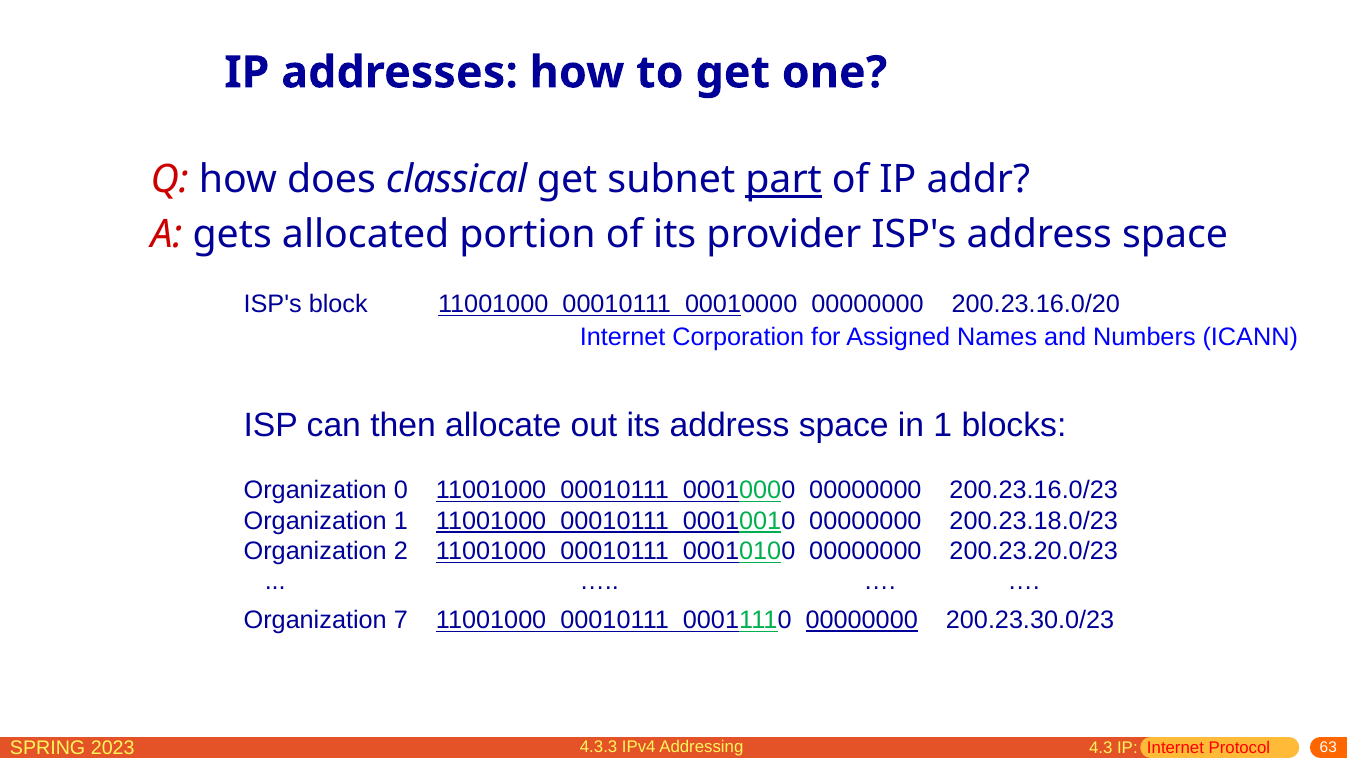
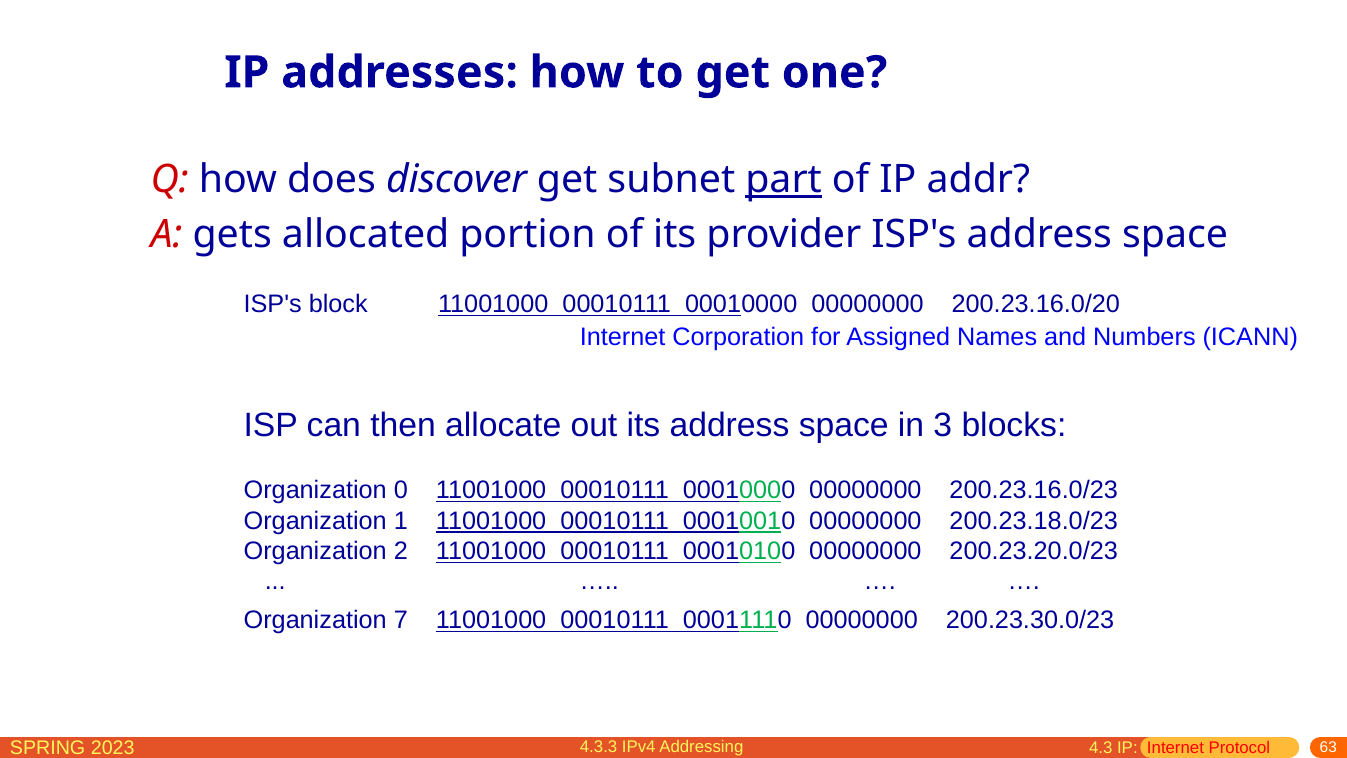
classical: classical -> discover
in 1: 1 -> 3
00000000 at (862, 620) underline: present -> none
